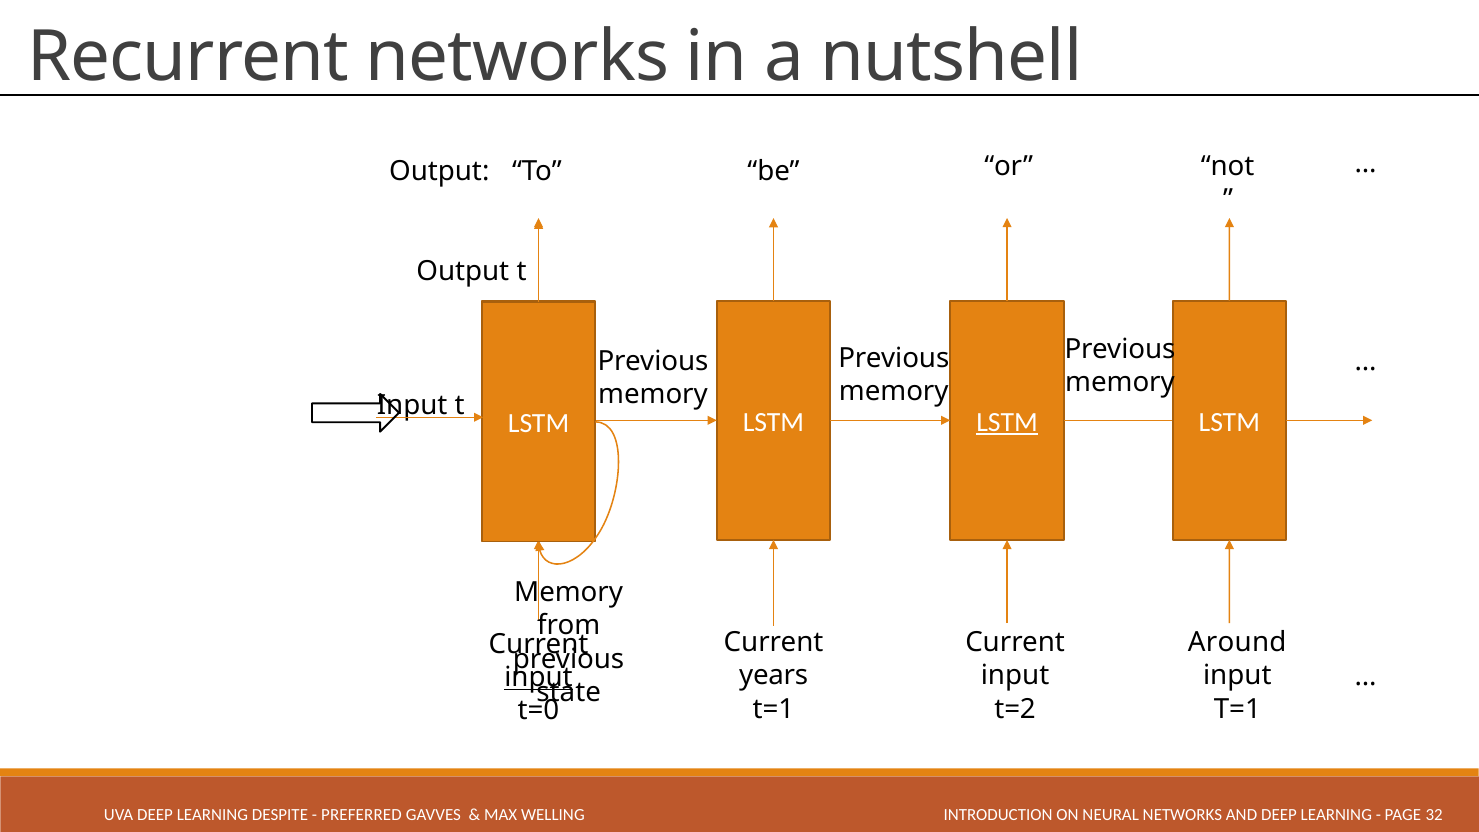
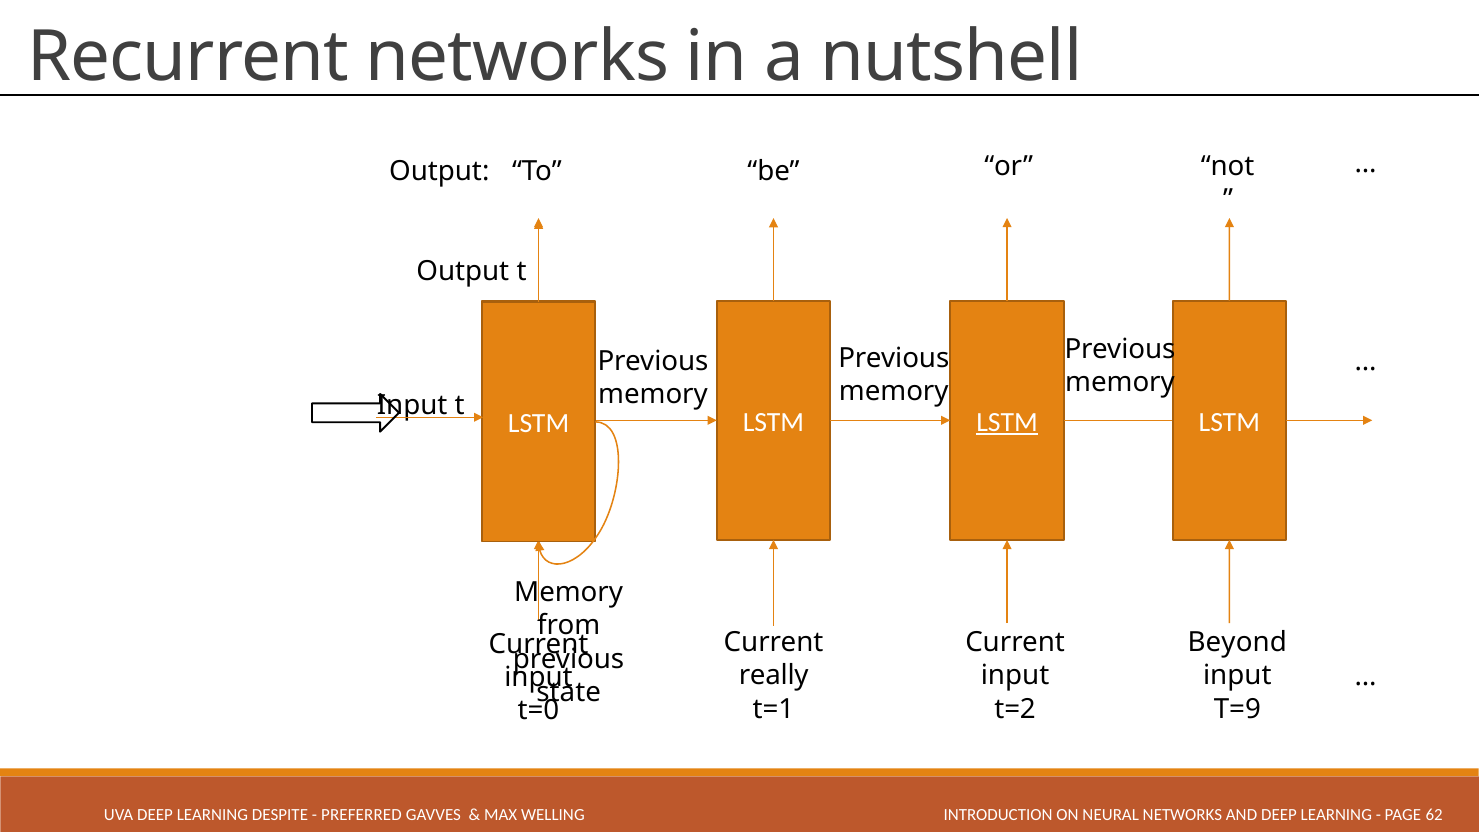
Around: Around -> Beyond
years: years -> really
input at (539, 677) underline: present -> none
T=1 at (1237, 709): T=1 -> T=9
32: 32 -> 62
